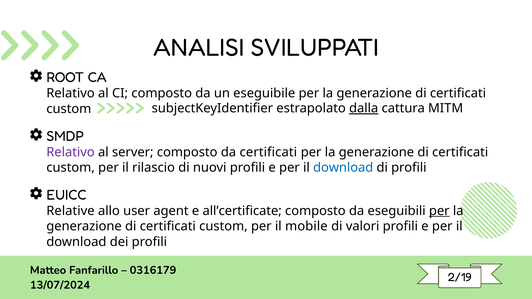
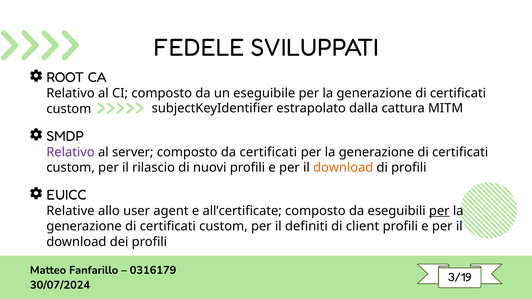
ANALISI: ANALISI -> FEDELE
dalla underline: present -> none
download at (343, 168) colour: blue -> orange
mobile: mobile -> definiti
valori: valori -> client
2/19: 2/19 -> 3/19
13/07/2024: 13/07/2024 -> 30/07/2024
